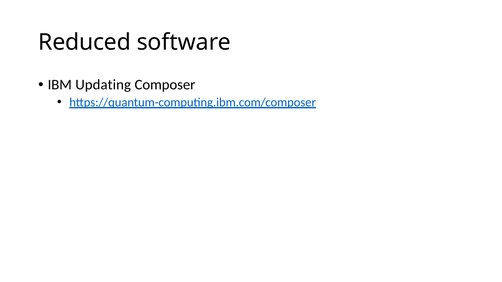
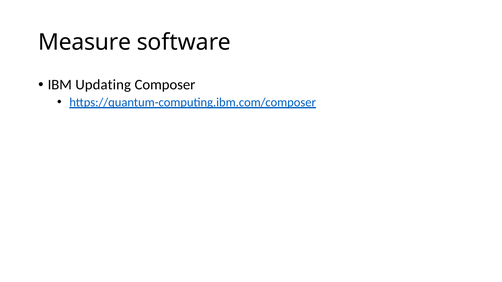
Reduced: Reduced -> Measure
